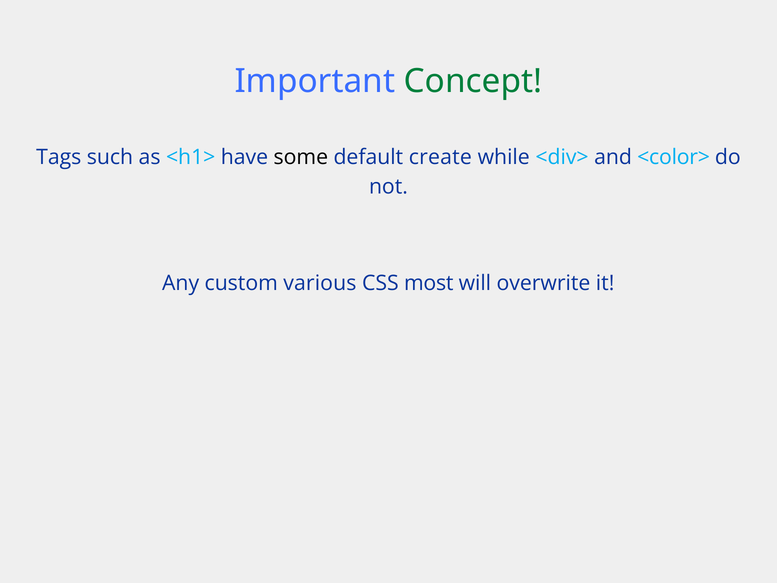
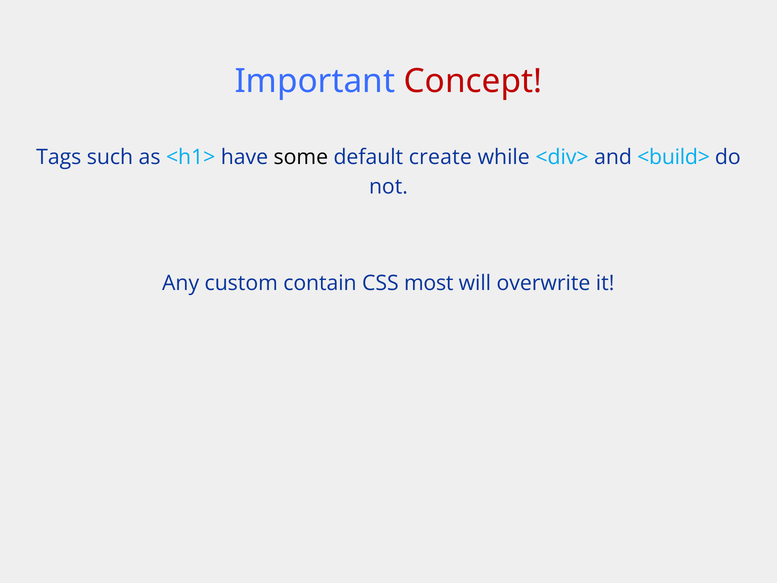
Concept colour: green -> red
<color>: <color> -> <build>
various: various -> contain
